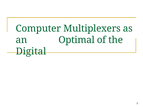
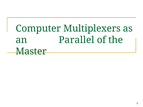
Optimal: Optimal -> Parallel
Digital: Digital -> Master
